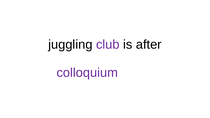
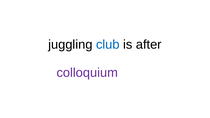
club colour: purple -> blue
